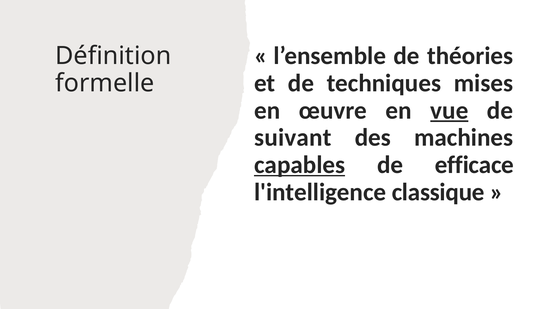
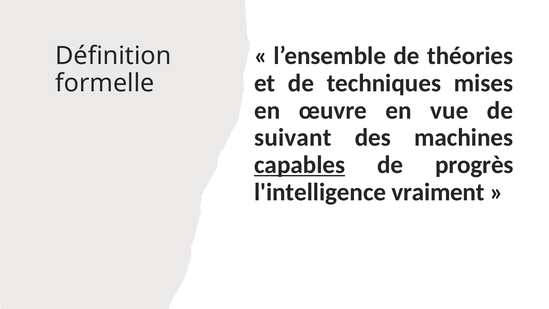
vue underline: present -> none
efficace: efficace -> progrès
classique: classique -> vraiment
